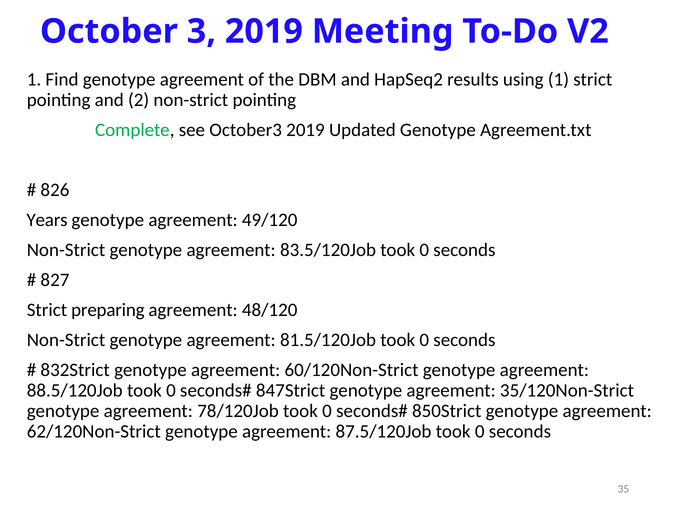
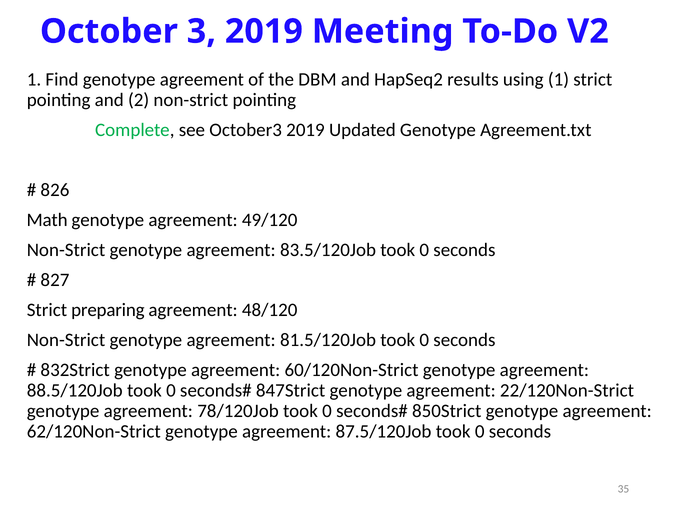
Years: Years -> Math
35/120Non-Strict: 35/120Non-Strict -> 22/120Non-Strict
